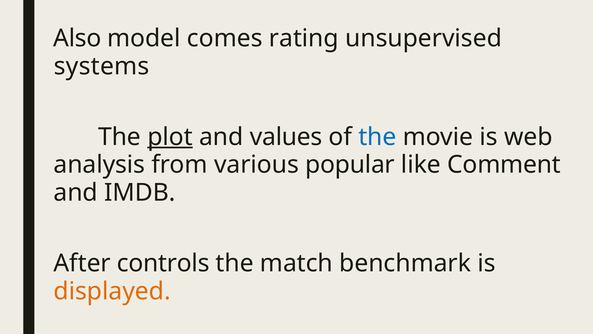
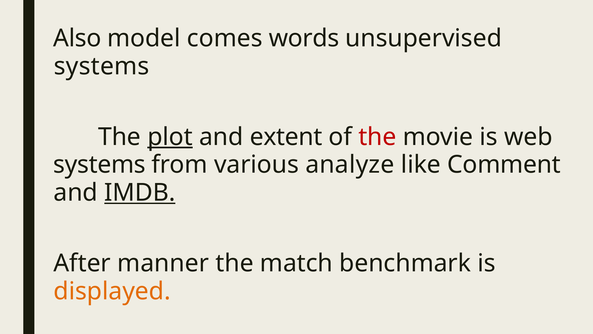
rating: rating -> words
values: values -> extent
the at (377, 137) colour: blue -> red
analysis at (99, 165): analysis -> systems
popular: popular -> analyze
IMDB underline: none -> present
controls: controls -> manner
